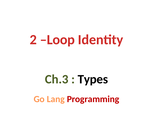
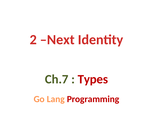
Loop: Loop -> Next
Ch.3: Ch.3 -> Ch.7
Types colour: black -> red
